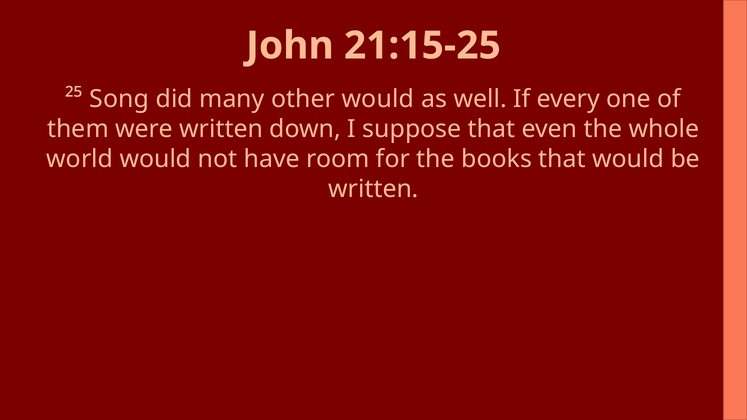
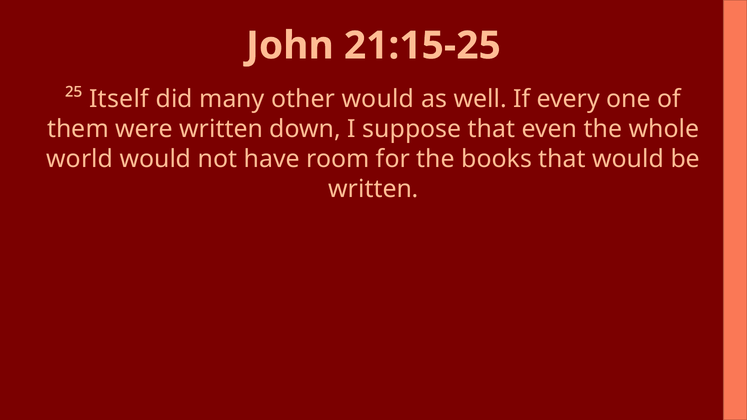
Song: Song -> Itself
